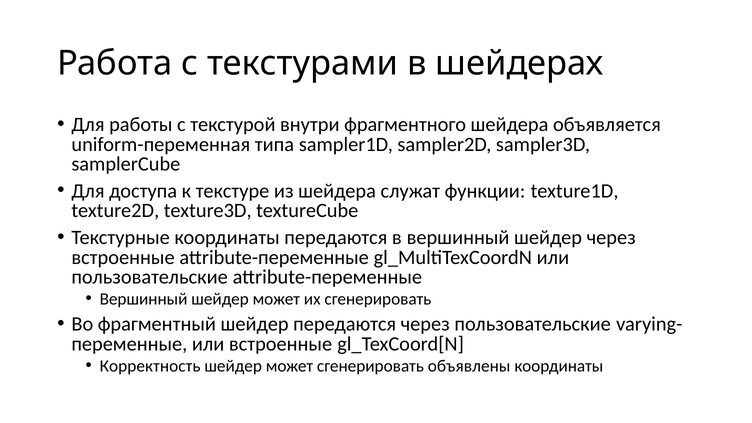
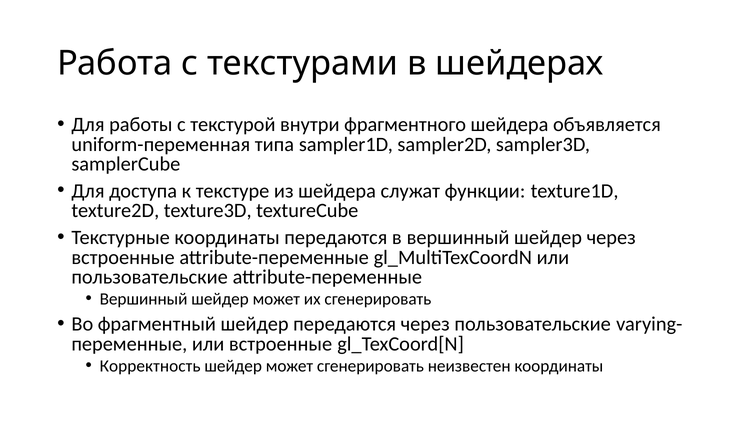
объявлены: объявлены -> неизвестен
